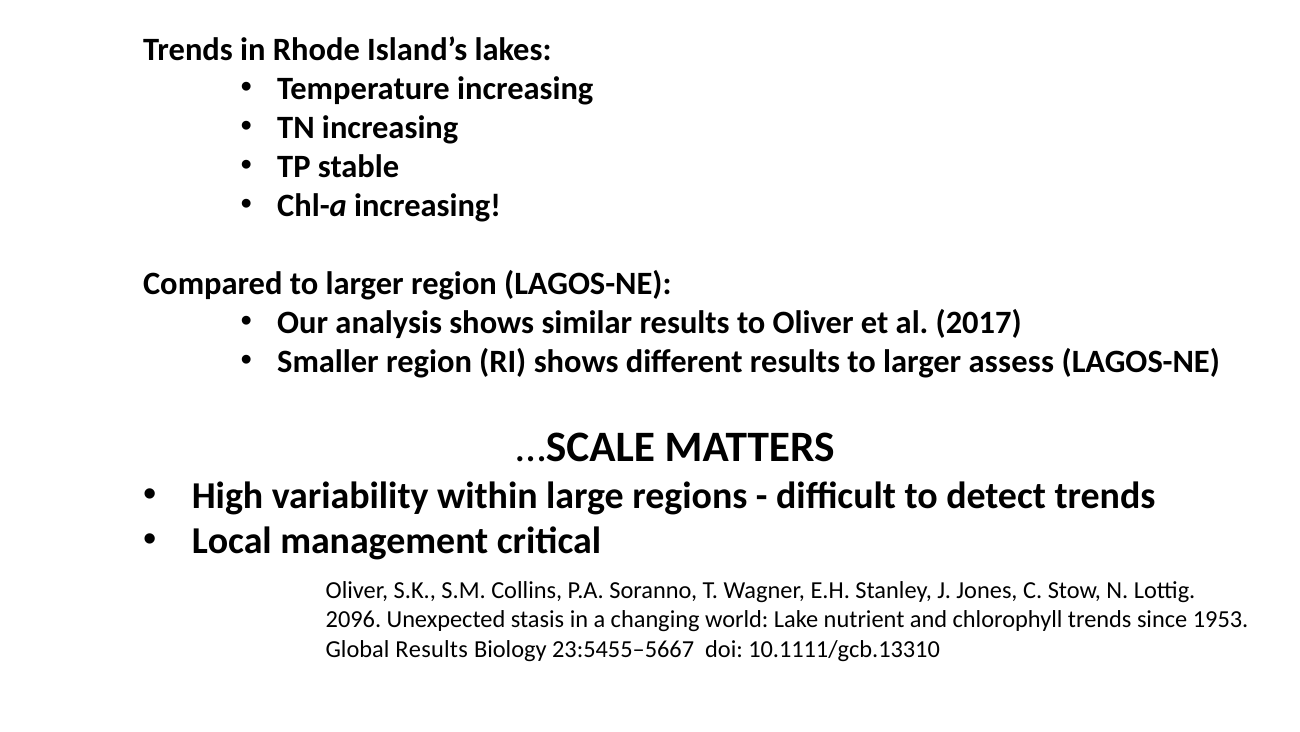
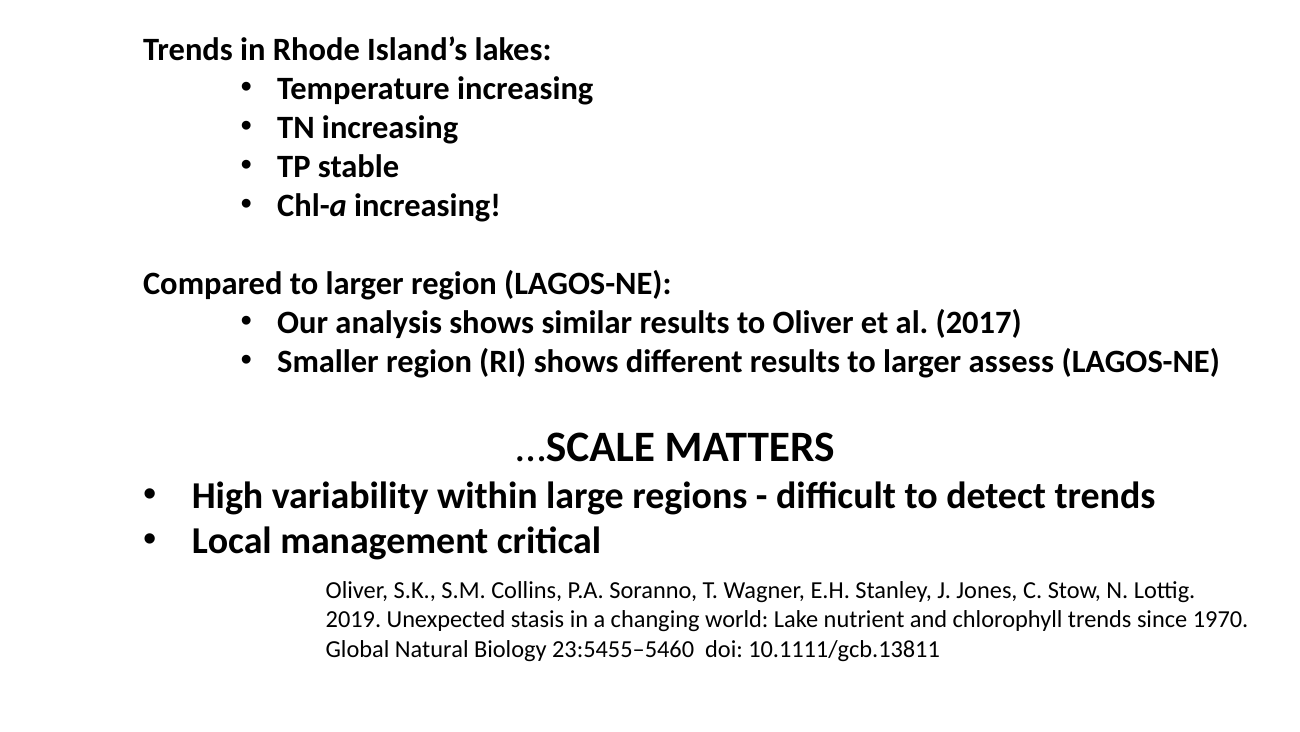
2096: 2096 -> 2019
1953: 1953 -> 1970
Global Results: Results -> Natural
23:5455–5667: 23:5455–5667 -> 23:5455–5460
10.1111/gcb.13310: 10.1111/gcb.13310 -> 10.1111/gcb.13811
